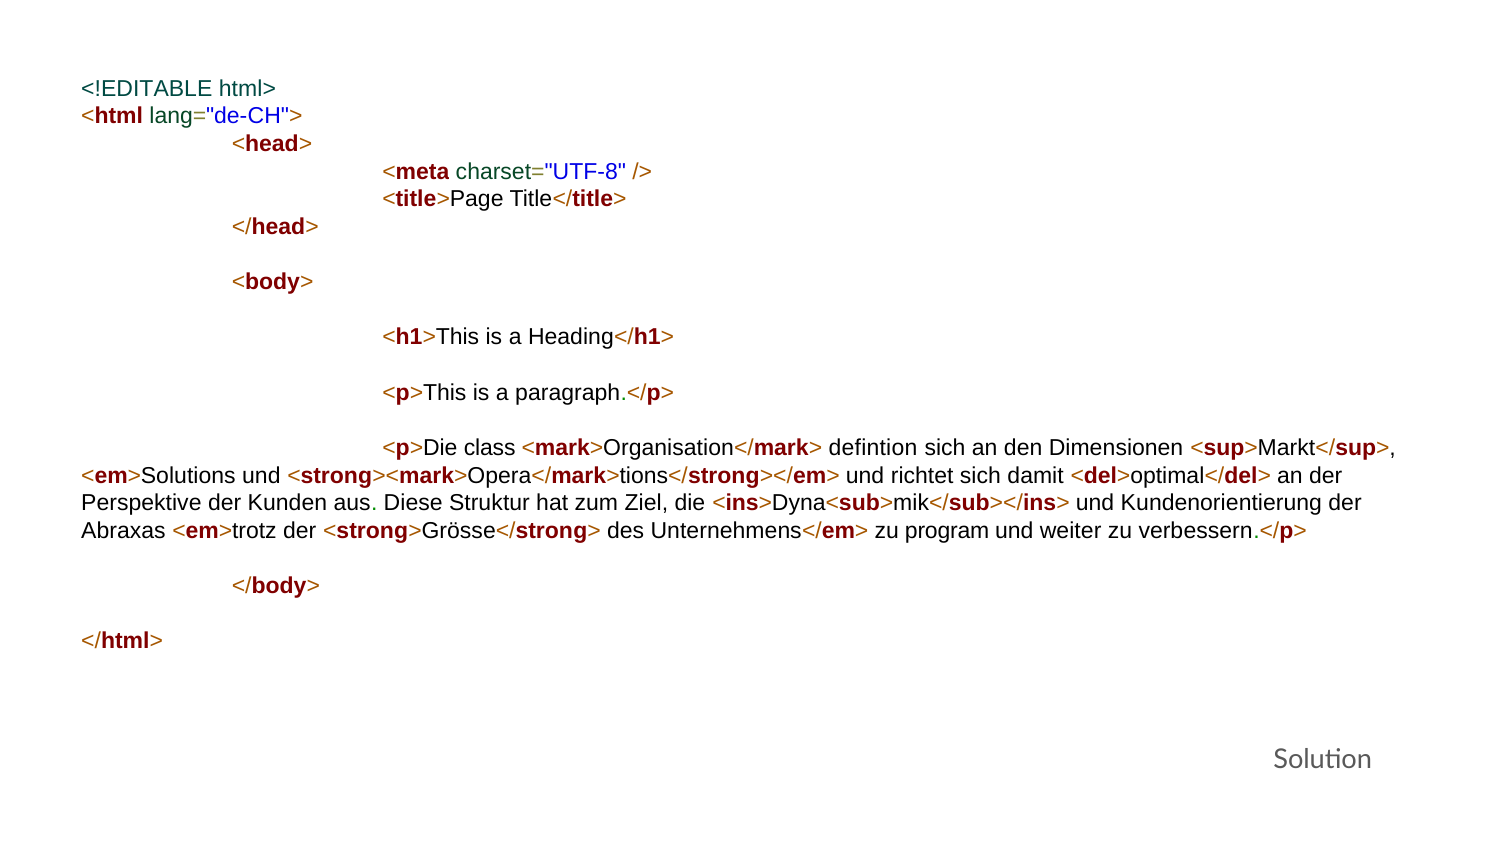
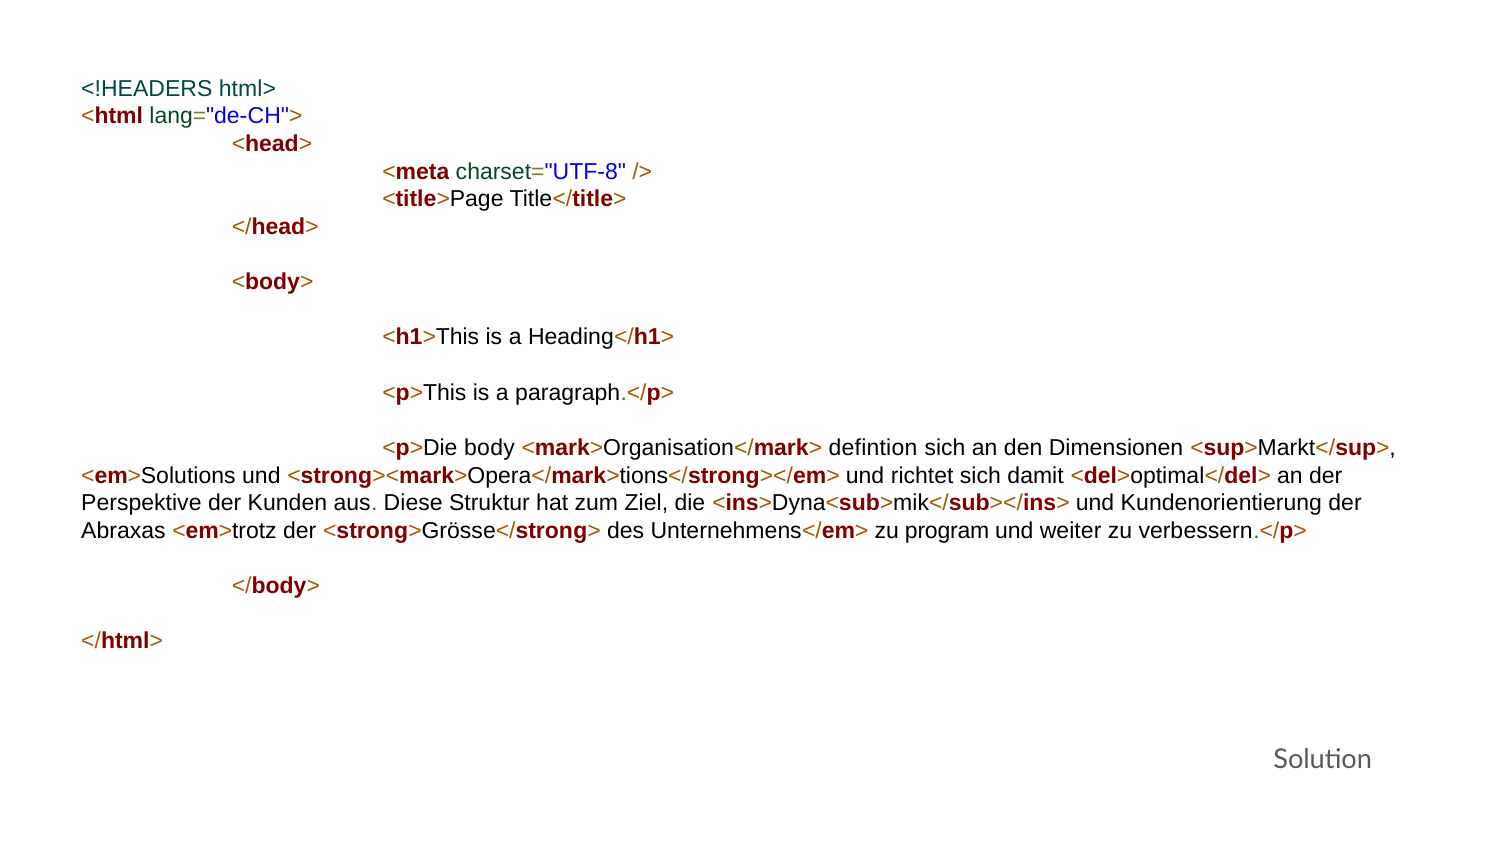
<!EDITABLE: <!EDITABLE -> <!HEADERS
class: class -> body
